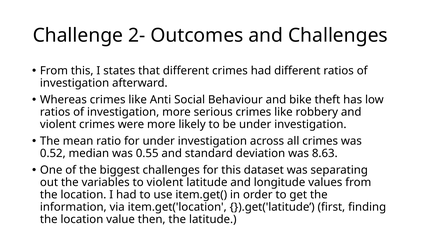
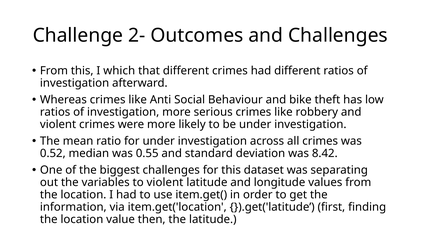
states: states -> which
8.63: 8.63 -> 8.42
